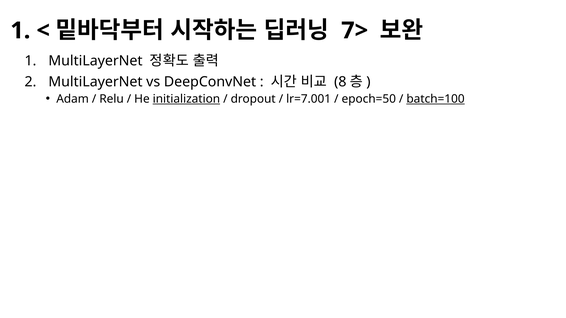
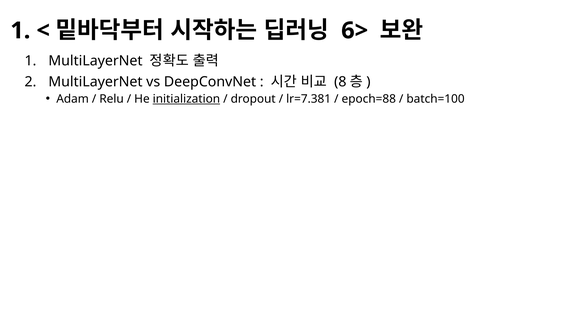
7>: 7> -> 6>
lr=7.001: lr=7.001 -> lr=7.381
epoch=50: epoch=50 -> epoch=88
batch=100 underline: present -> none
